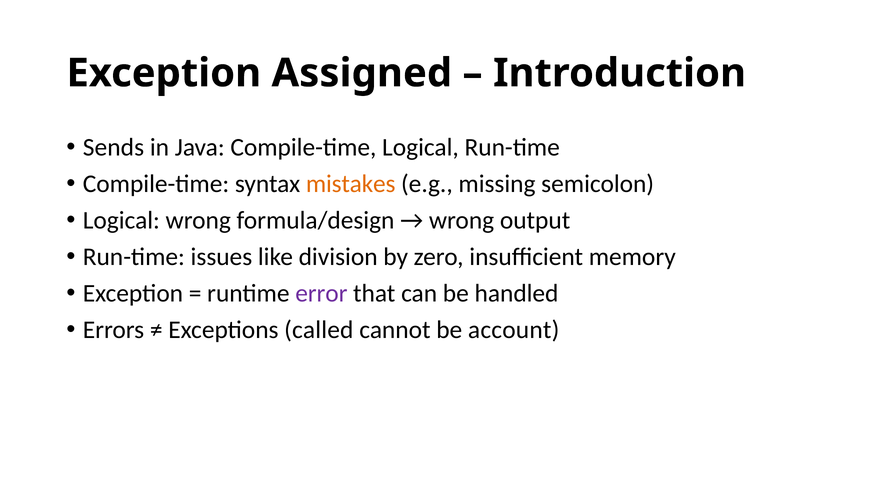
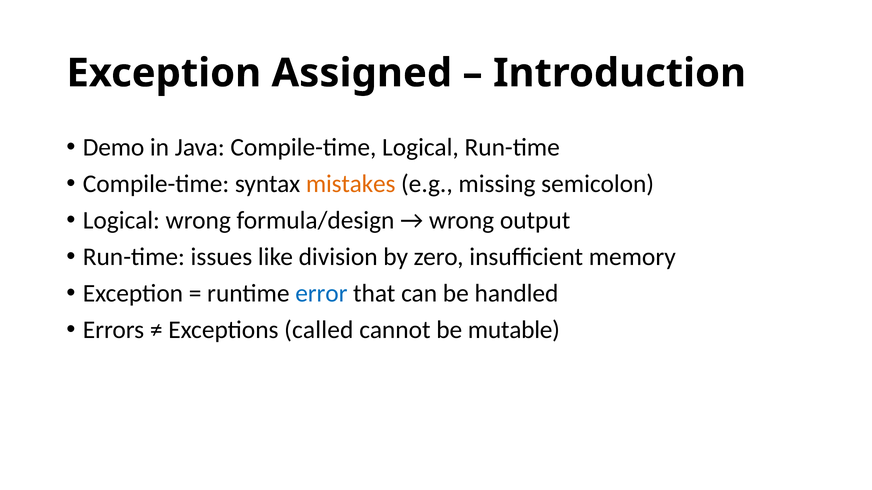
Sends: Sends -> Demo
error colour: purple -> blue
account: account -> mutable
